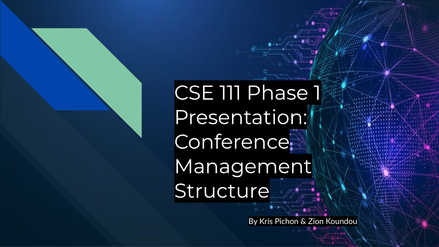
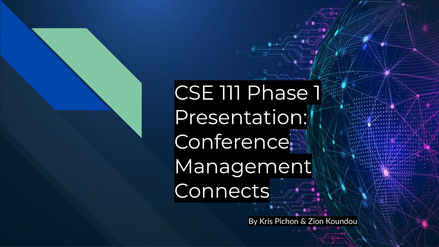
Structure: Structure -> Connects
